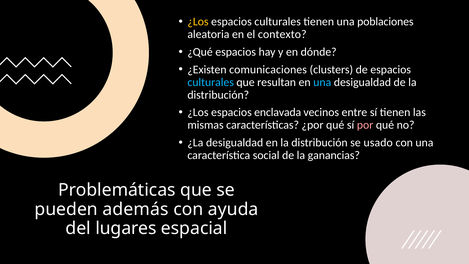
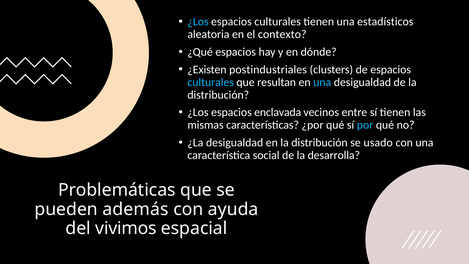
¿Los at (198, 22) colour: yellow -> light blue
poblaciones: poblaciones -> estadísticos
comunicaciones: comunicaciones -> postindustriales
por colour: pink -> light blue
ganancias: ganancias -> desarrolla
lugares: lugares -> vivimos
